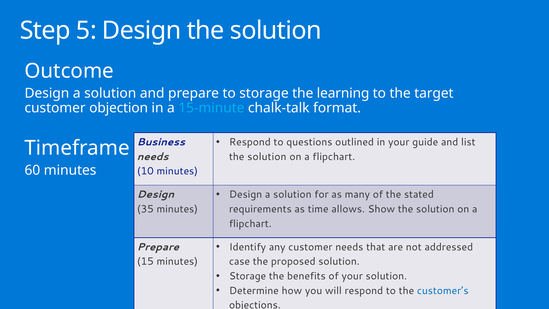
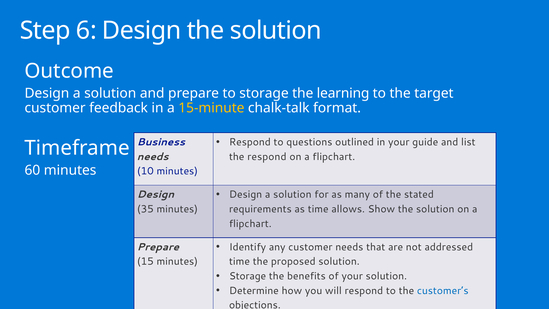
5: 5 -> 6
objection: objection -> feedback
15-minute at (211, 108) colour: light blue -> yellow
solution at (267, 157): solution -> respond
case at (240, 261): case -> time
